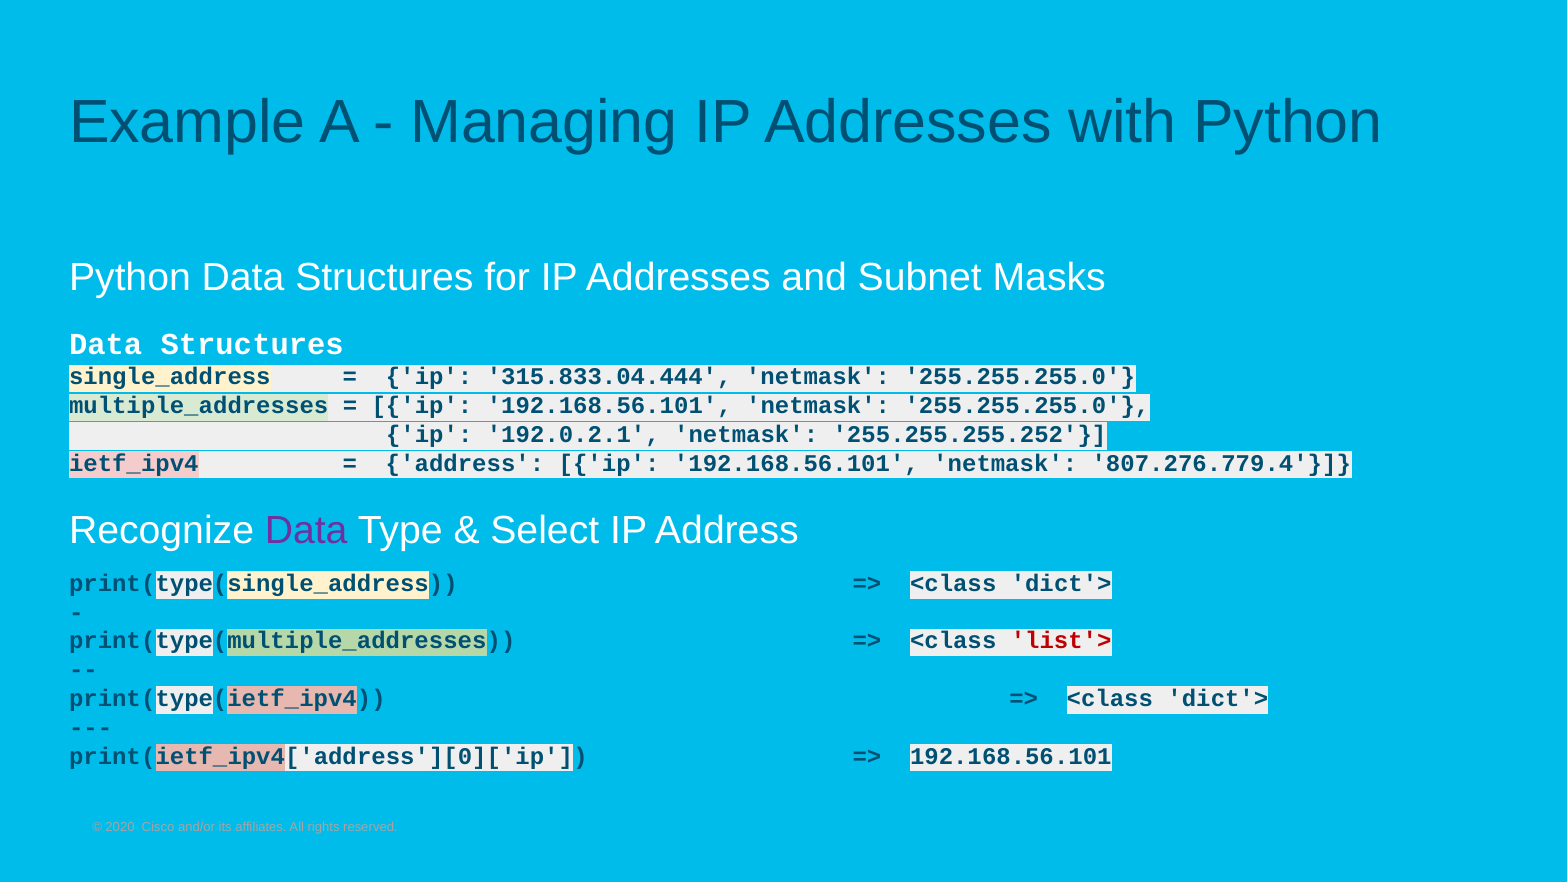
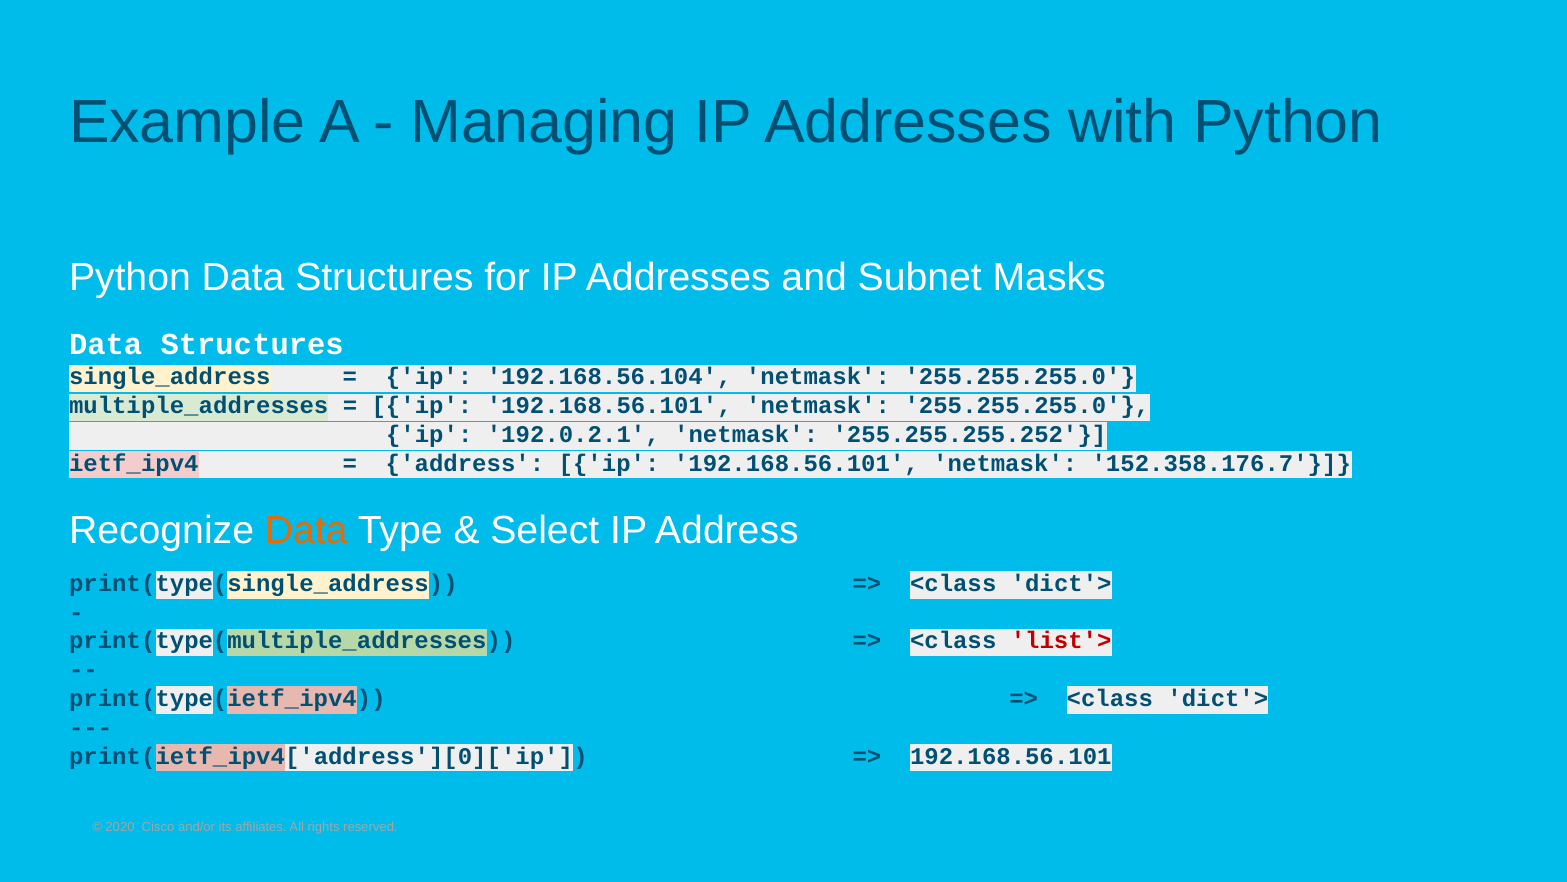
315.833.04.444: 315.833.04.444 -> 192.168.56.104
807.276.779.4: 807.276.779.4 -> 152.358.176.7
Data at (306, 531) colour: purple -> orange
